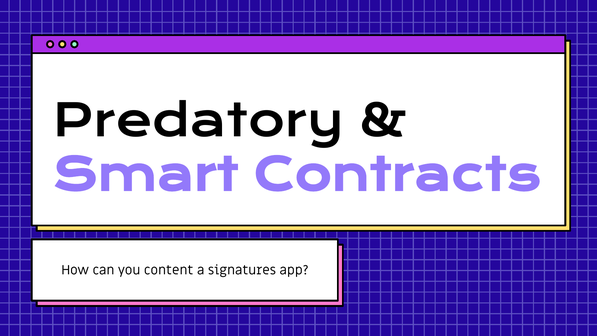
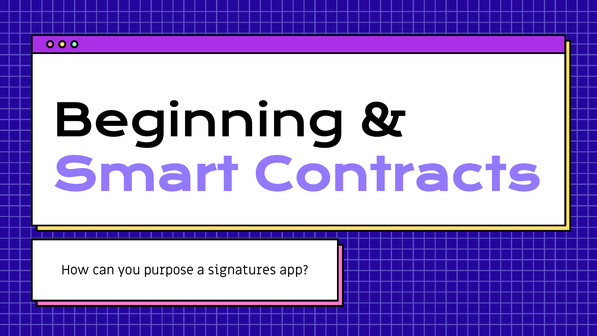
Predatory: Predatory -> Beginning
content: content -> purpose
